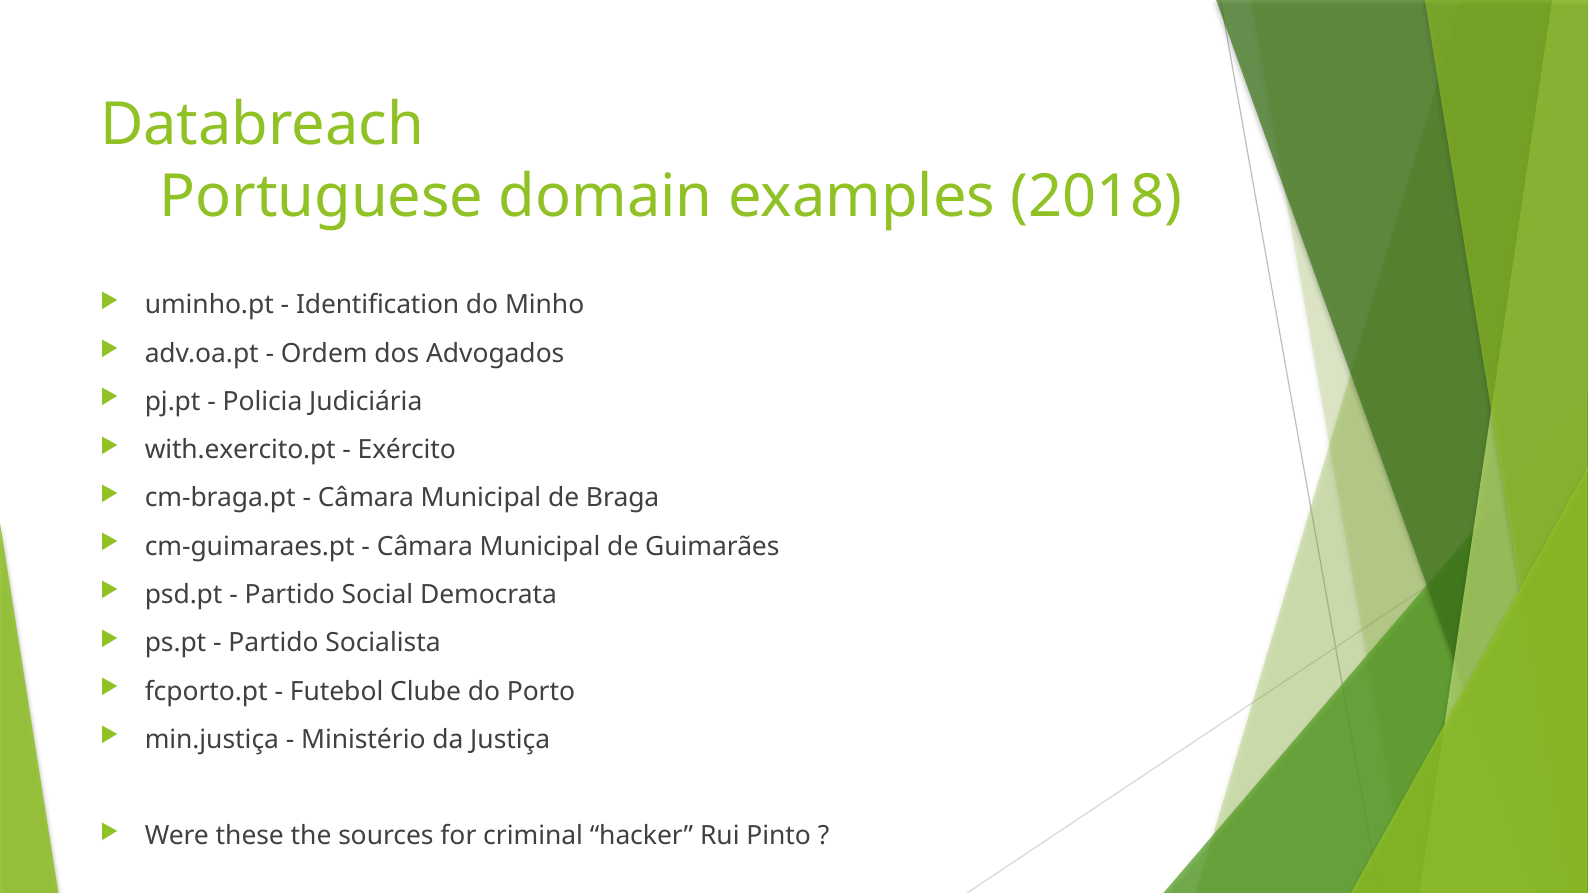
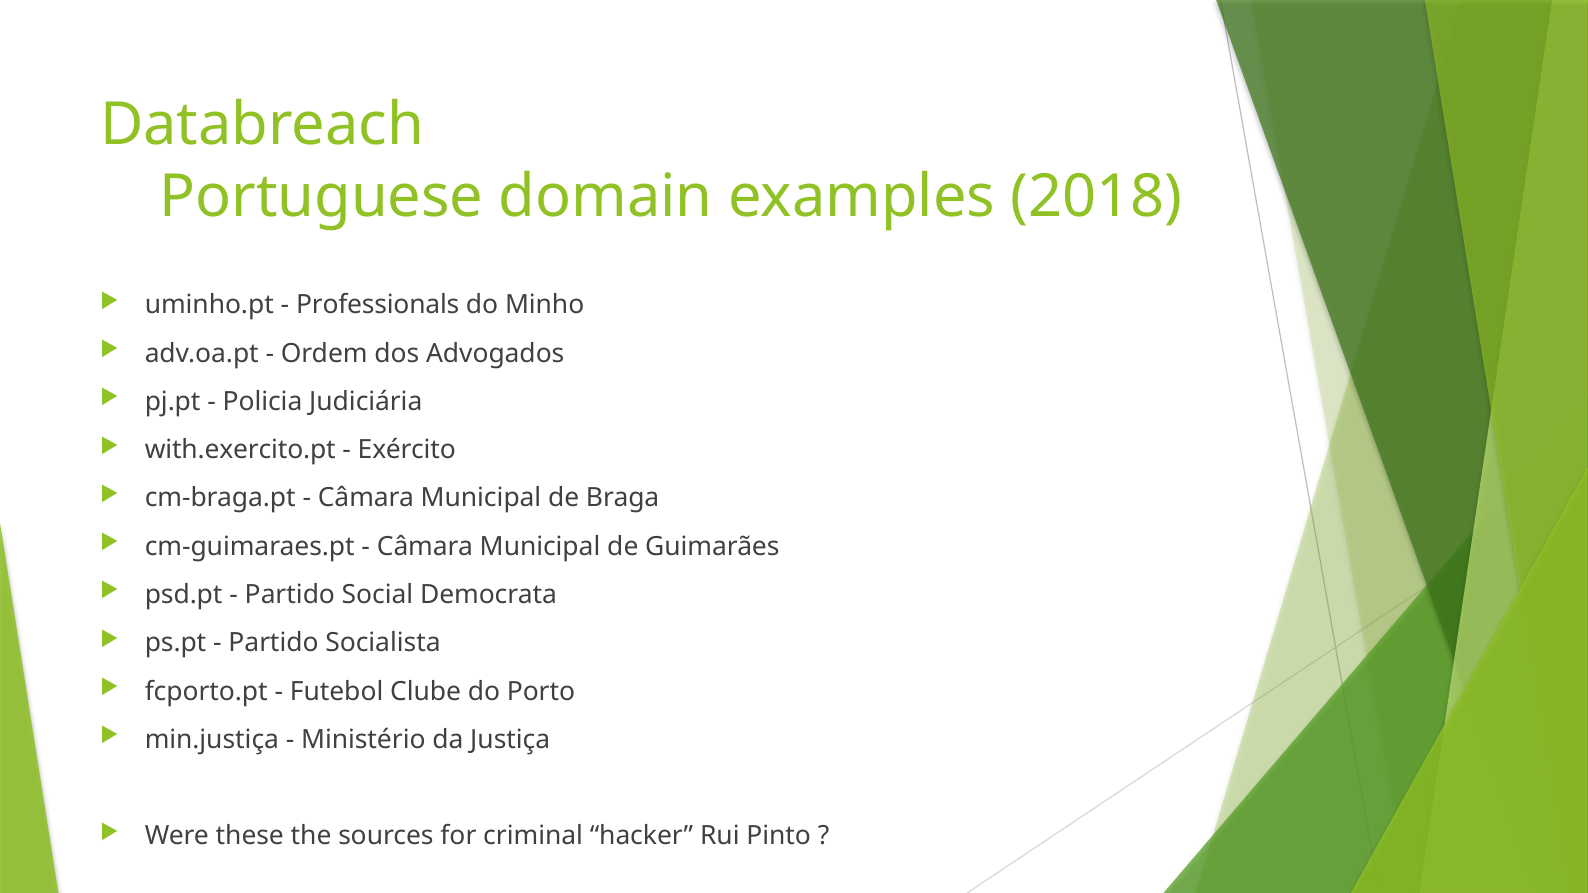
Identification: Identification -> Professionals
